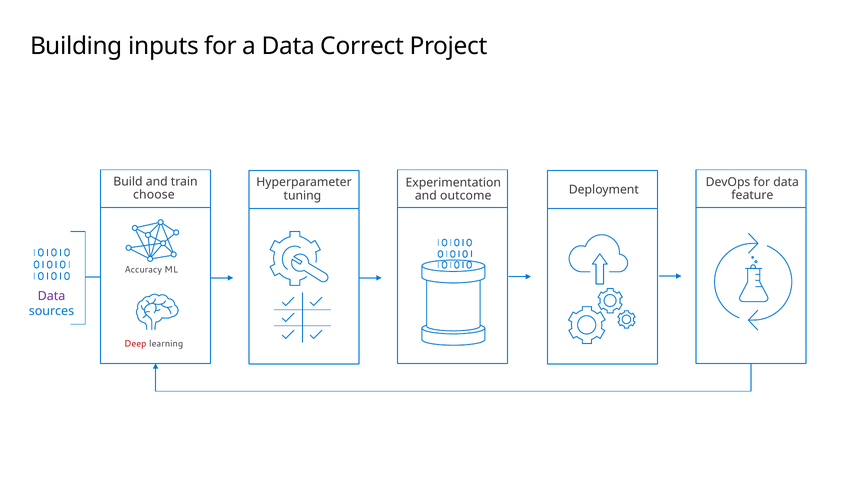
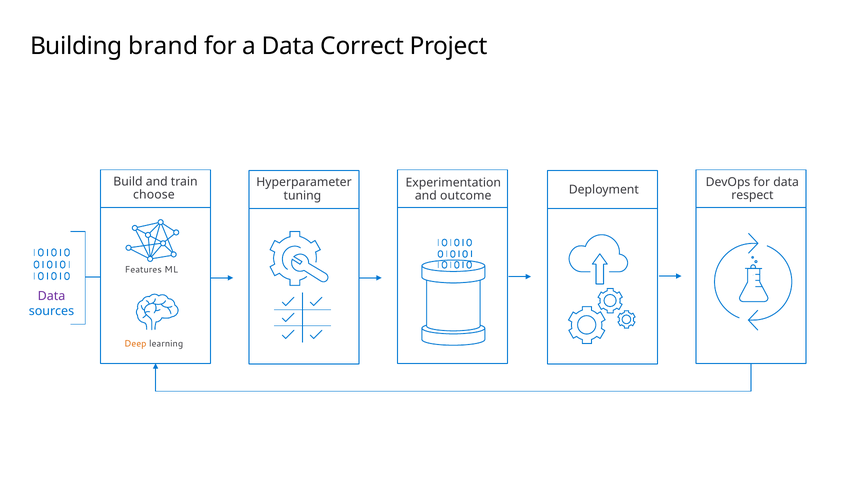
inputs: inputs -> brand
feature: feature -> respect
Accuracy: Accuracy -> Features
Deep colour: red -> orange
